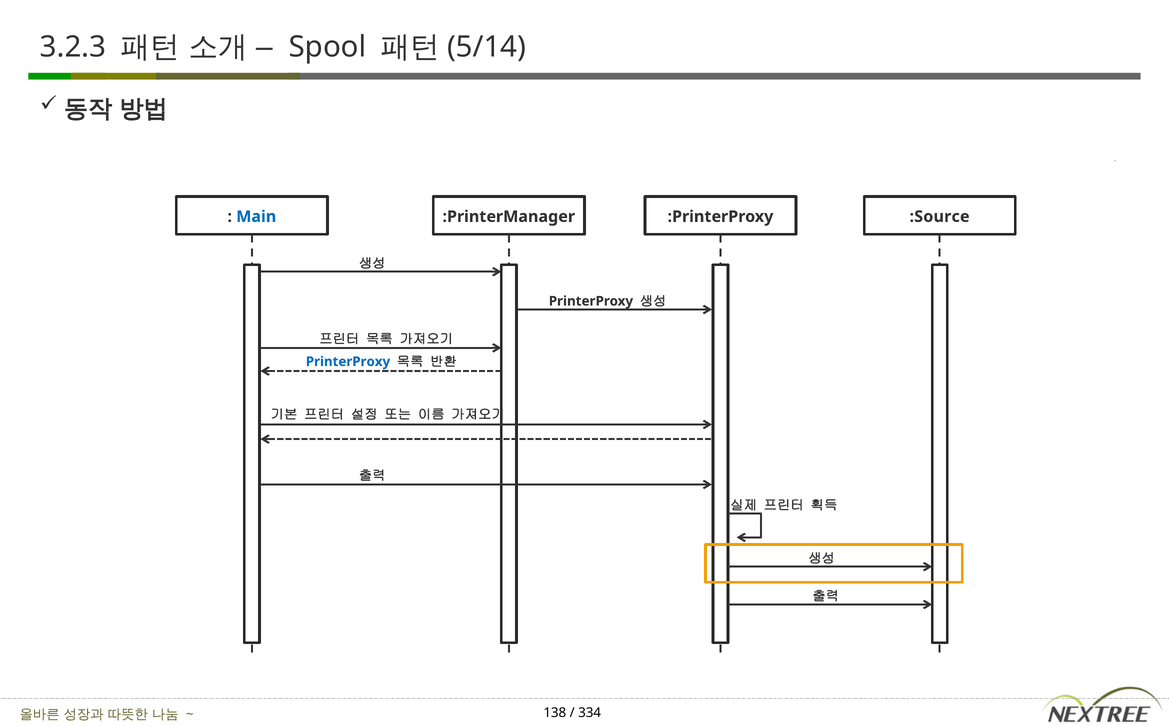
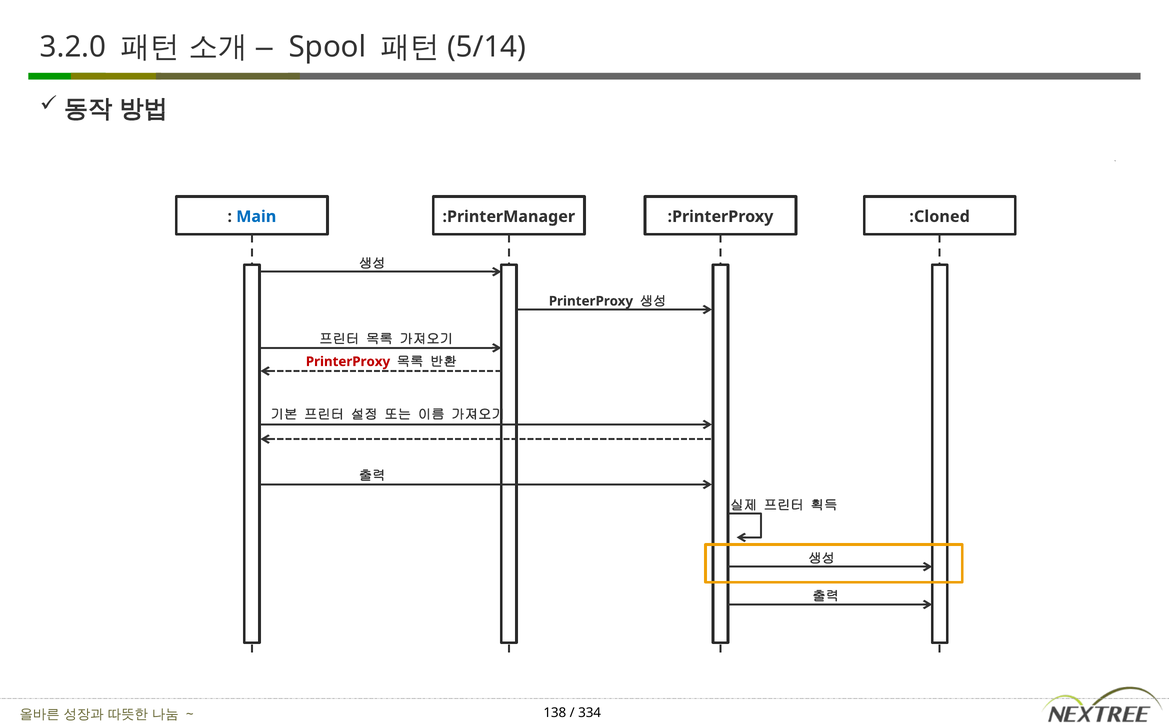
3.2.3: 3.2.3 -> 3.2.0
:Source: :Source -> :Cloned
PrinterProxy at (348, 361) colour: blue -> red
